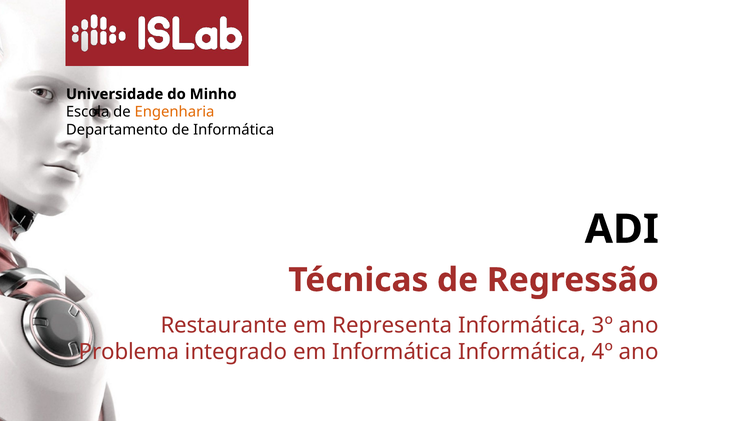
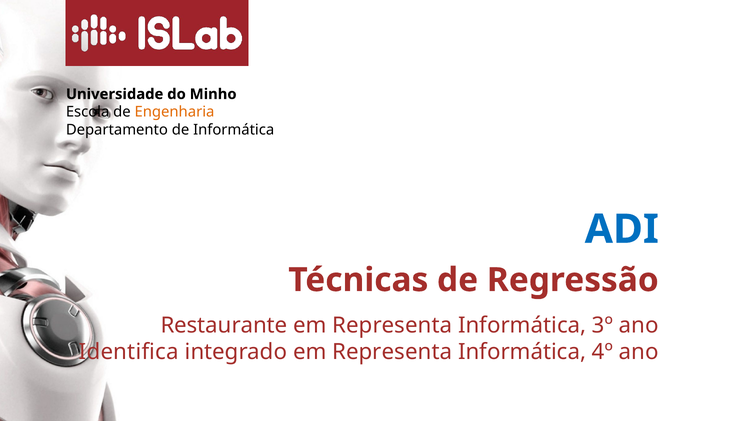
ADI colour: black -> blue
Problema: Problema -> Identifica
integrado em Informática: Informática -> Representa
